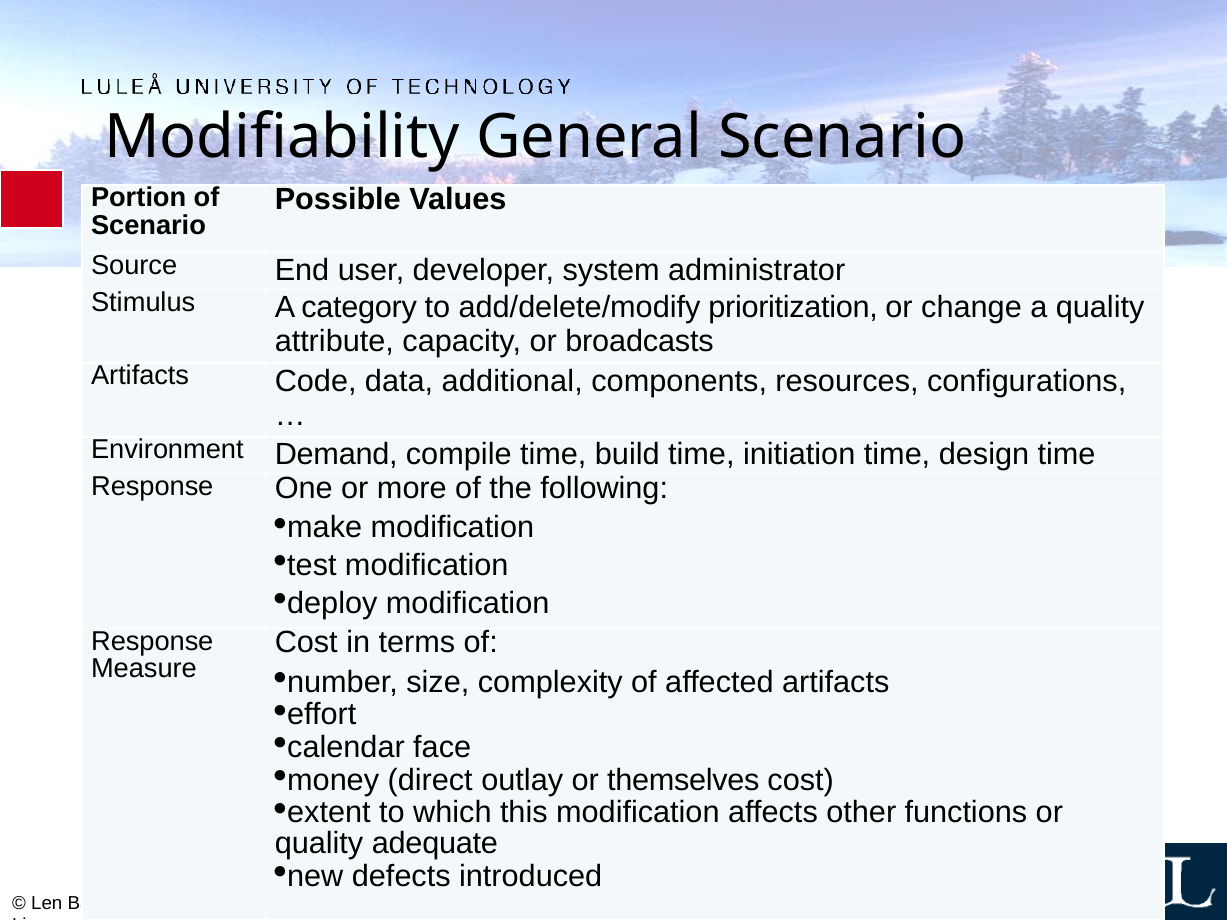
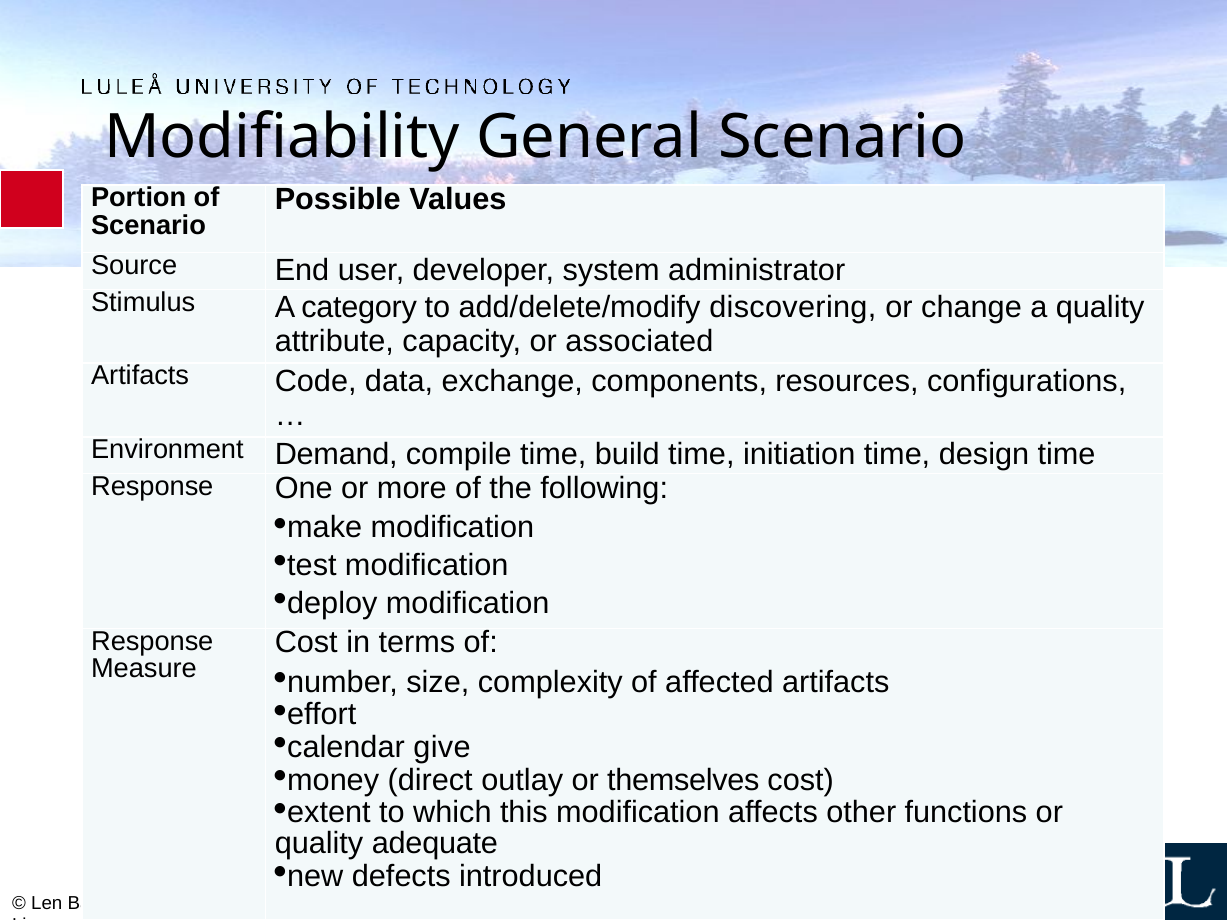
prioritization: prioritization -> discovering
broadcasts: broadcasts -> associated
additional: additional -> exchange
face: face -> give
